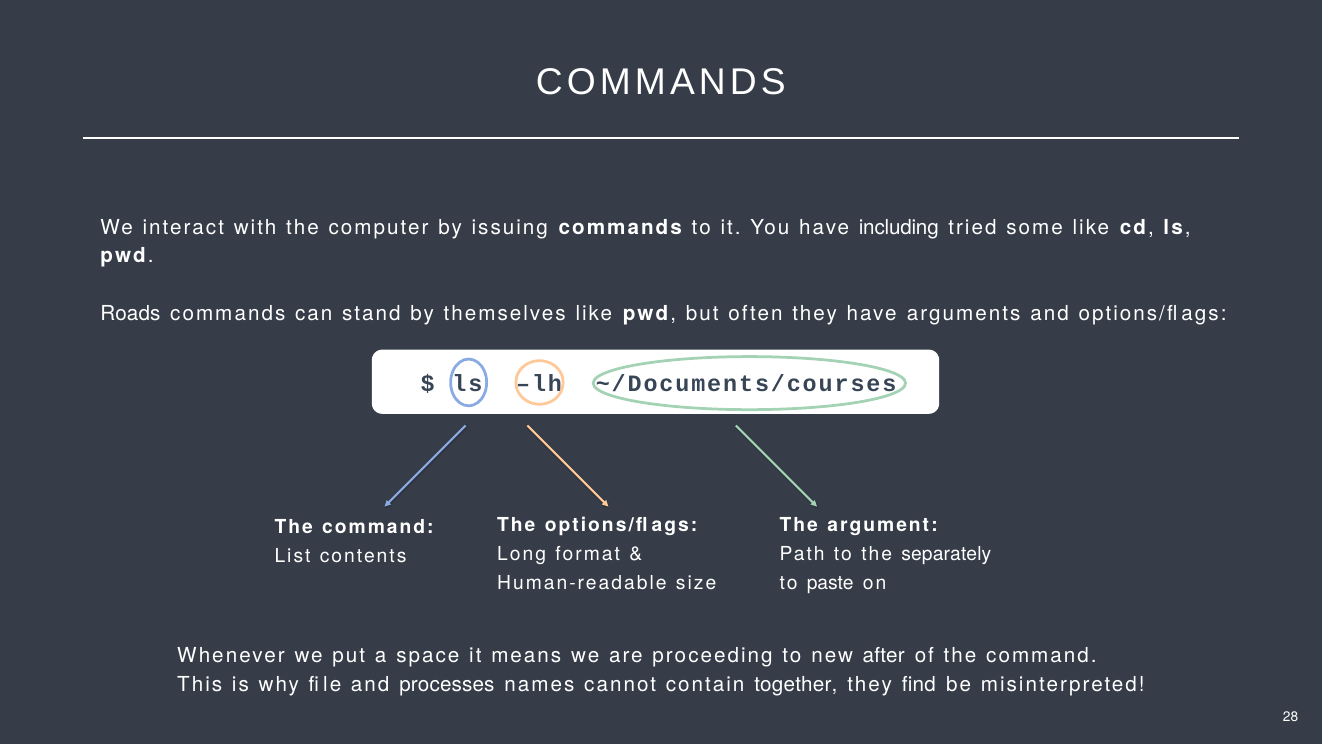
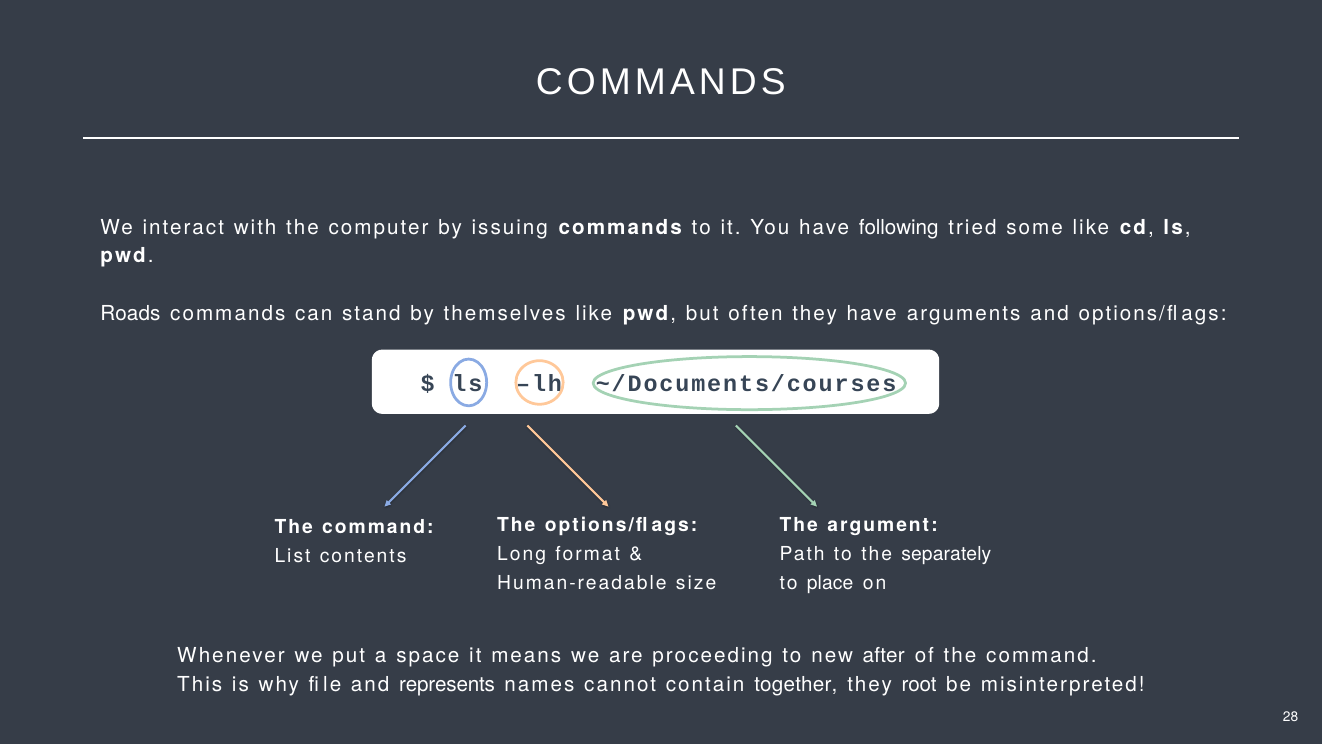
including: including -> following
paste: paste -> place
processes: processes -> represents
find: find -> root
